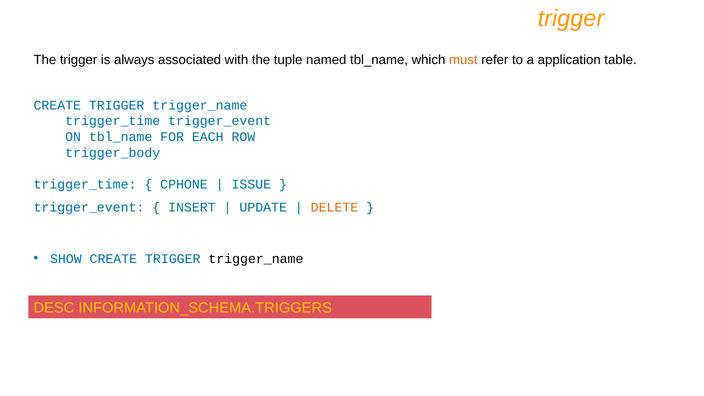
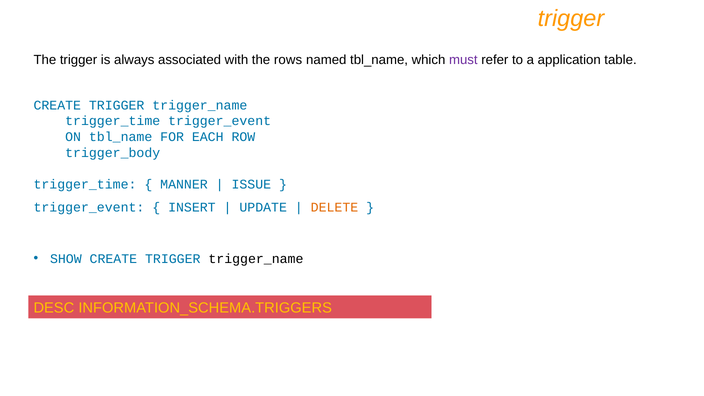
tuple: tuple -> rows
must colour: orange -> purple
CPHONE: CPHONE -> MANNER
